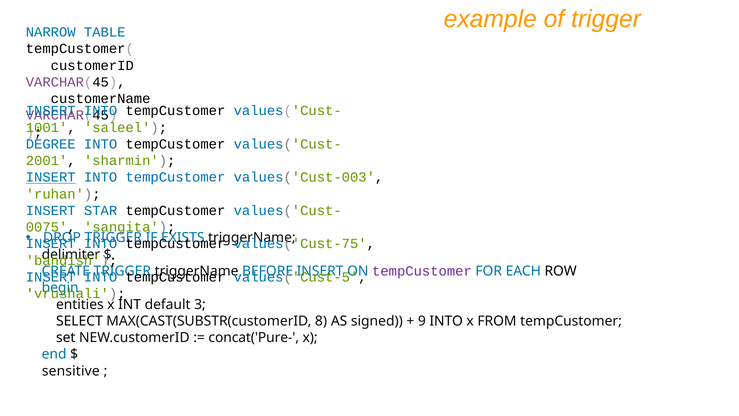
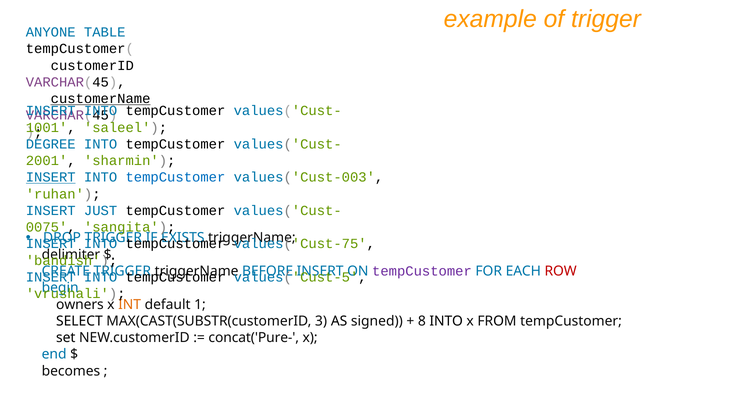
NARROW: NARROW -> ANYONE
customerName underline: none -> present
STAR: STAR -> JUST
ROW colour: black -> red
entities: entities -> owners
INT colour: black -> orange
3: 3 -> 1
8: 8 -> 3
9: 9 -> 8
sensitive: sensitive -> becomes
